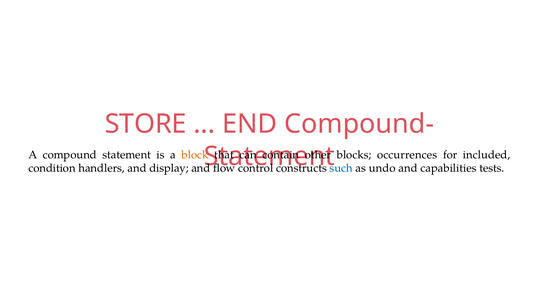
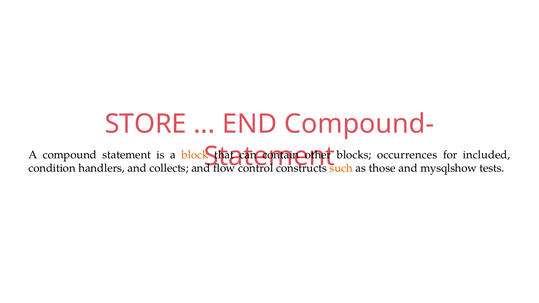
display: display -> collects
such colour: blue -> orange
undo: undo -> those
capabilities: capabilities -> mysqlshow
